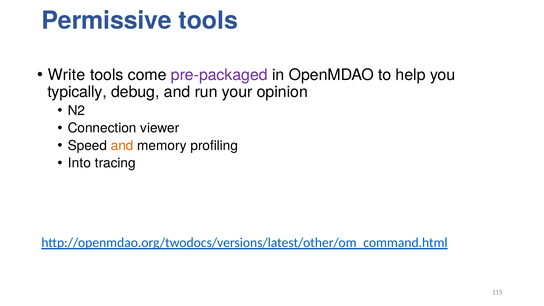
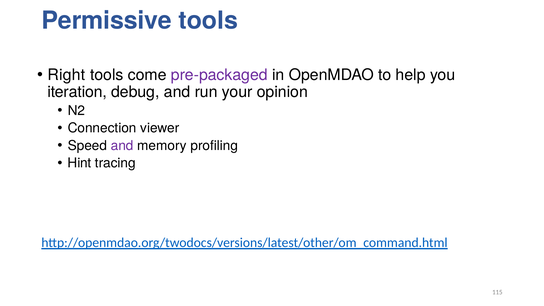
Write: Write -> Right
typically: typically -> iteration
and at (122, 146) colour: orange -> purple
Into: Into -> Hint
